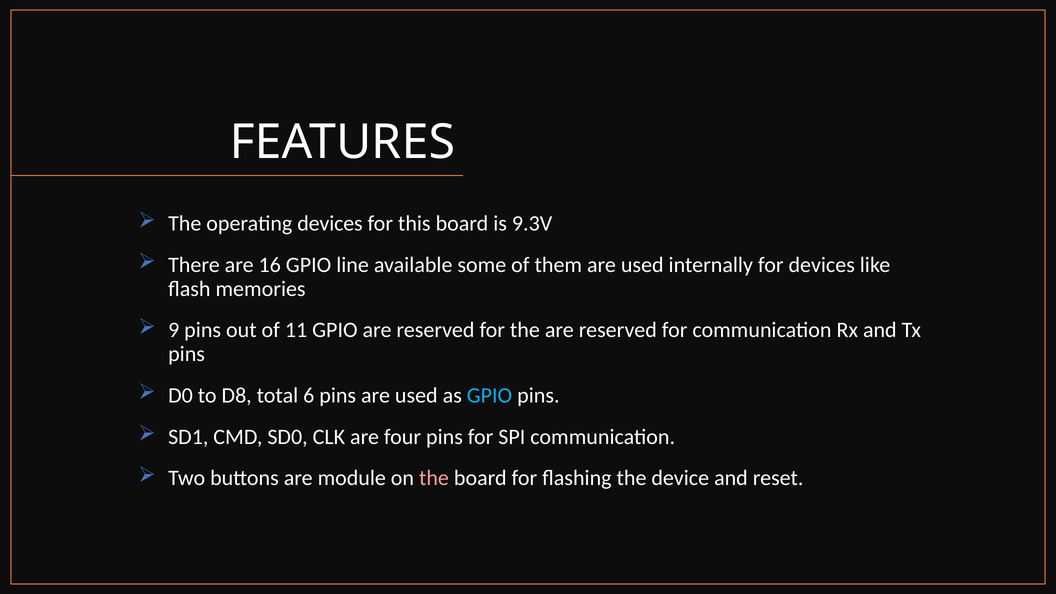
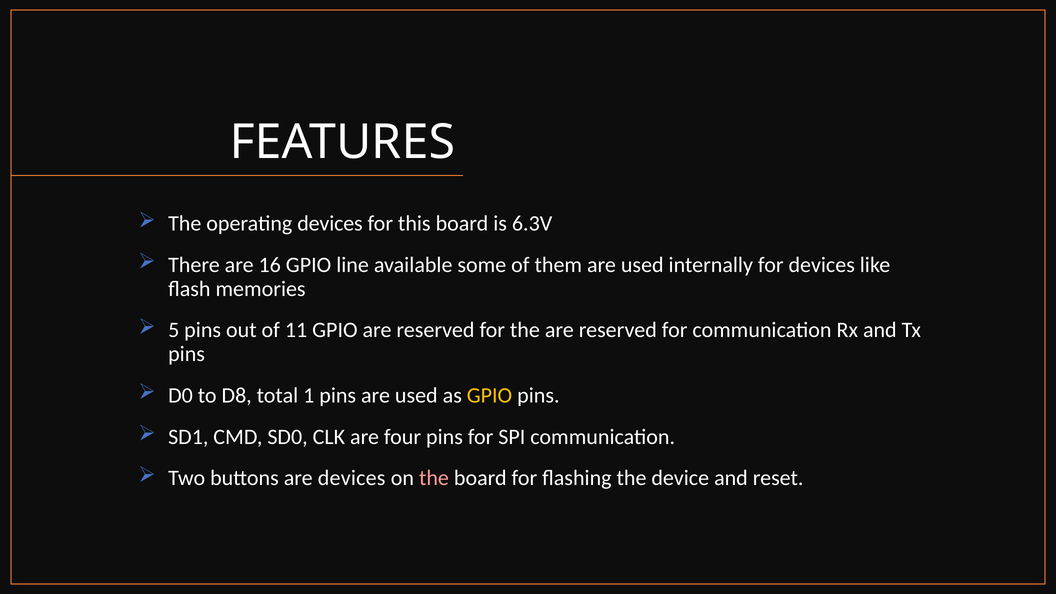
9.3V: 9.3V -> 6.3V
9: 9 -> 5
6: 6 -> 1
GPIO at (490, 395) colour: light blue -> yellow
are module: module -> devices
